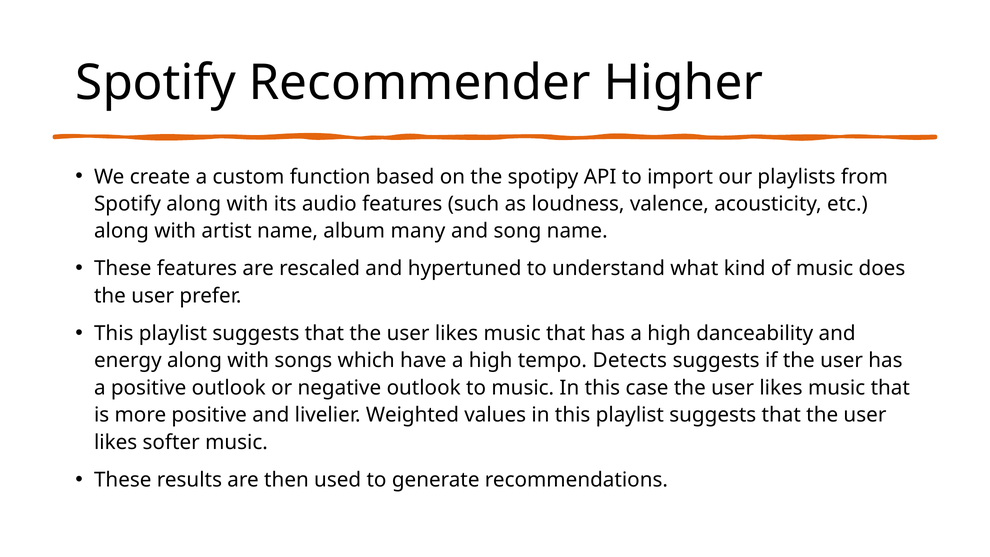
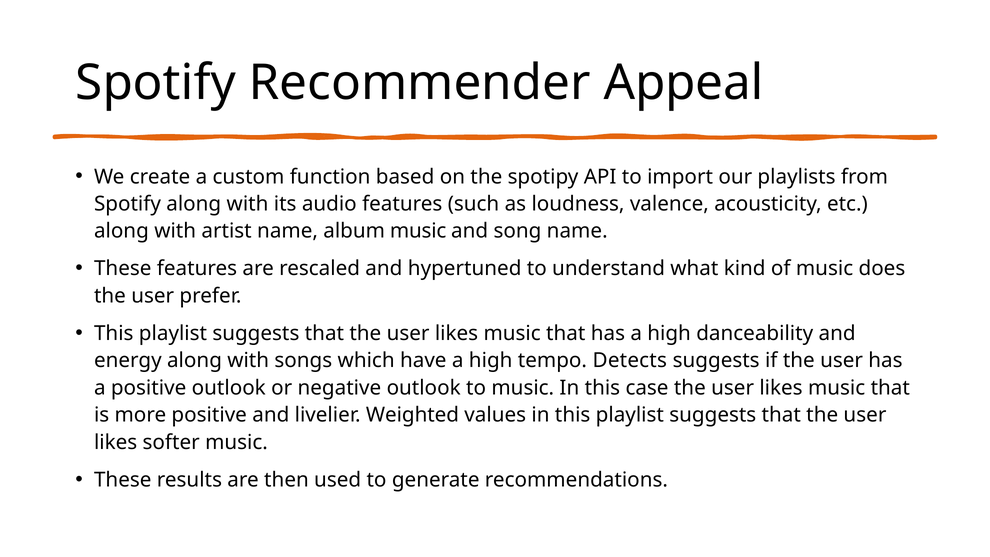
Higher: Higher -> Appeal
album many: many -> music
